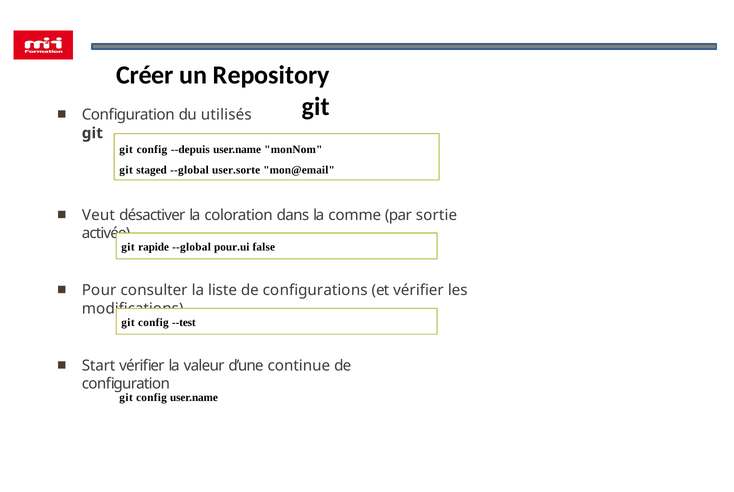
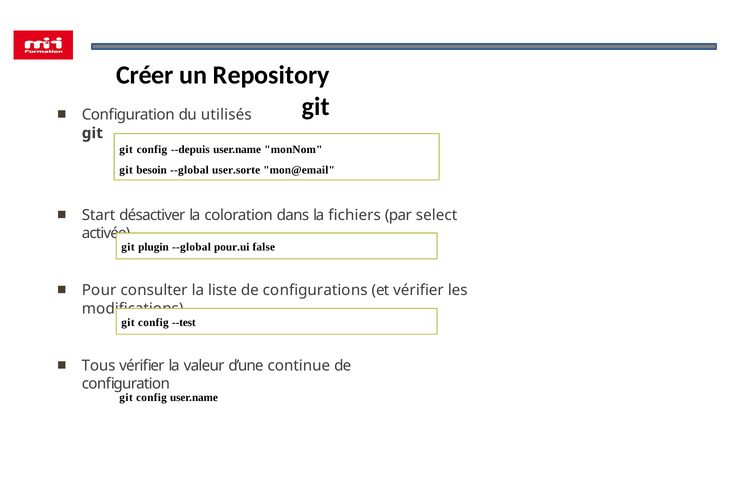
staged: staged -> besoin
Veut: Veut -> Start
comme: comme -> fichiers
sortie: sortie -> select
rapide: rapide -> plugin
Start: Start -> Tous
